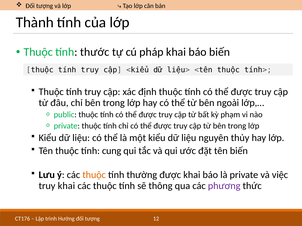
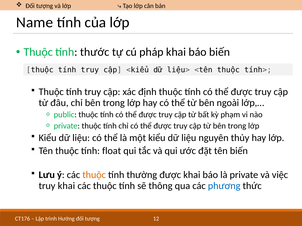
Thành: Thành -> Name
cung: cung -> float
phương colour: purple -> blue
